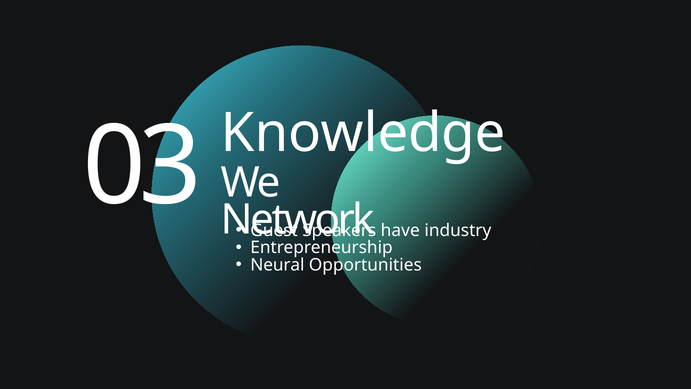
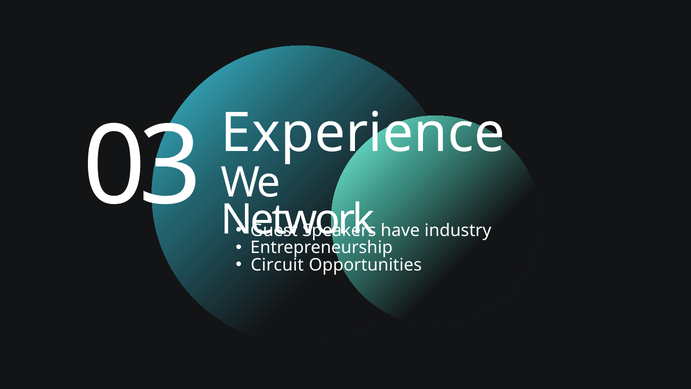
Knowledge: Knowledge -> Experience
Neural: Neural -> Circuit
